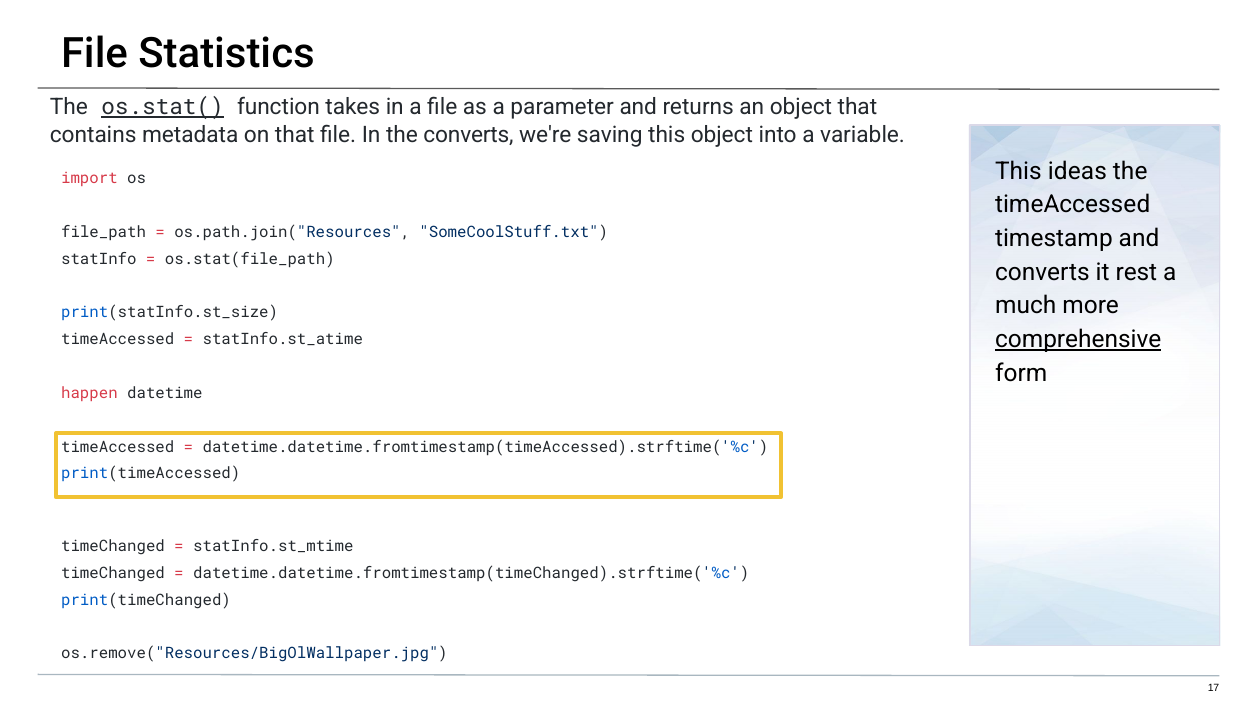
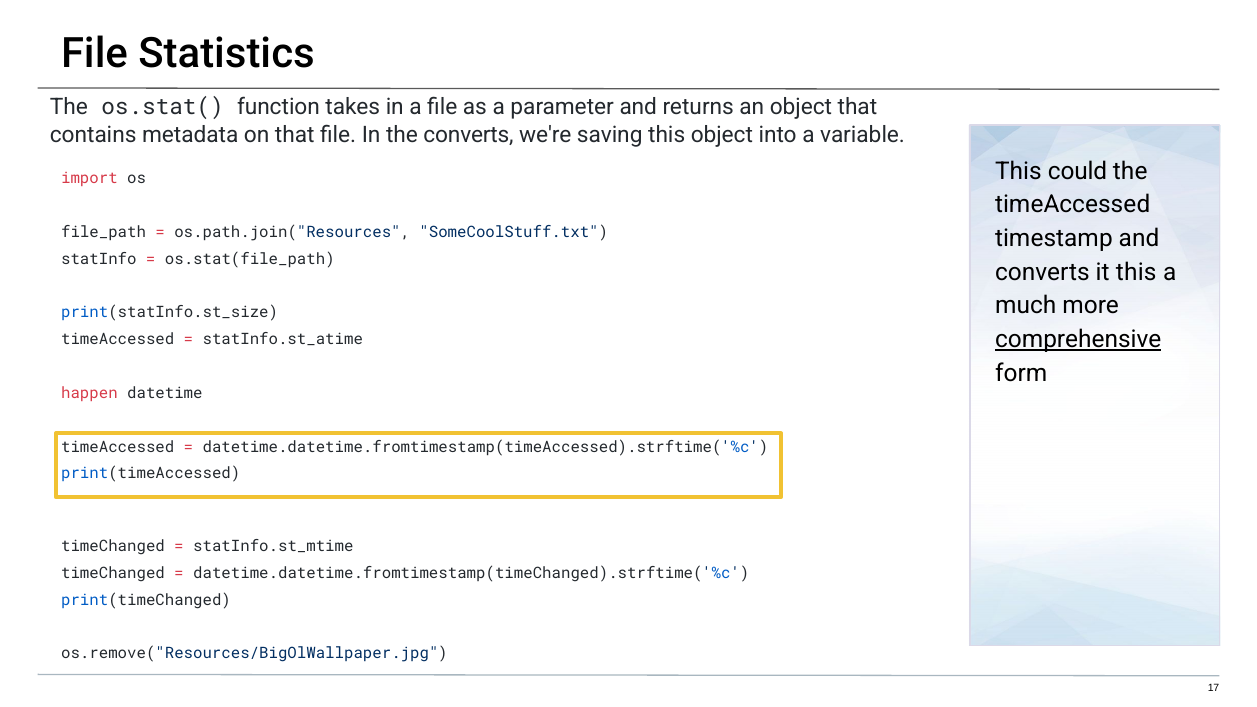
os.stat( underline: present -> none
ideas: ideas -> could
it rest: rest -> this
